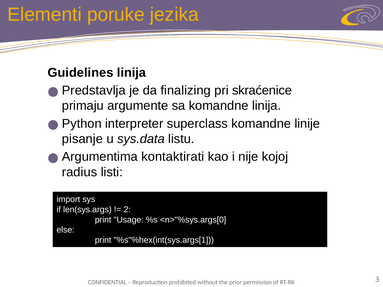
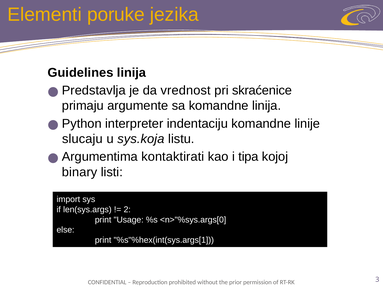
finalizing: finalizing -> vrednost
superclass: superclass -> indentaciju
pisanje: pisanje -> slucaju
sys.data: sys.data -> sys.koja
nije: nije -> tipa
radius: radius -> binary
